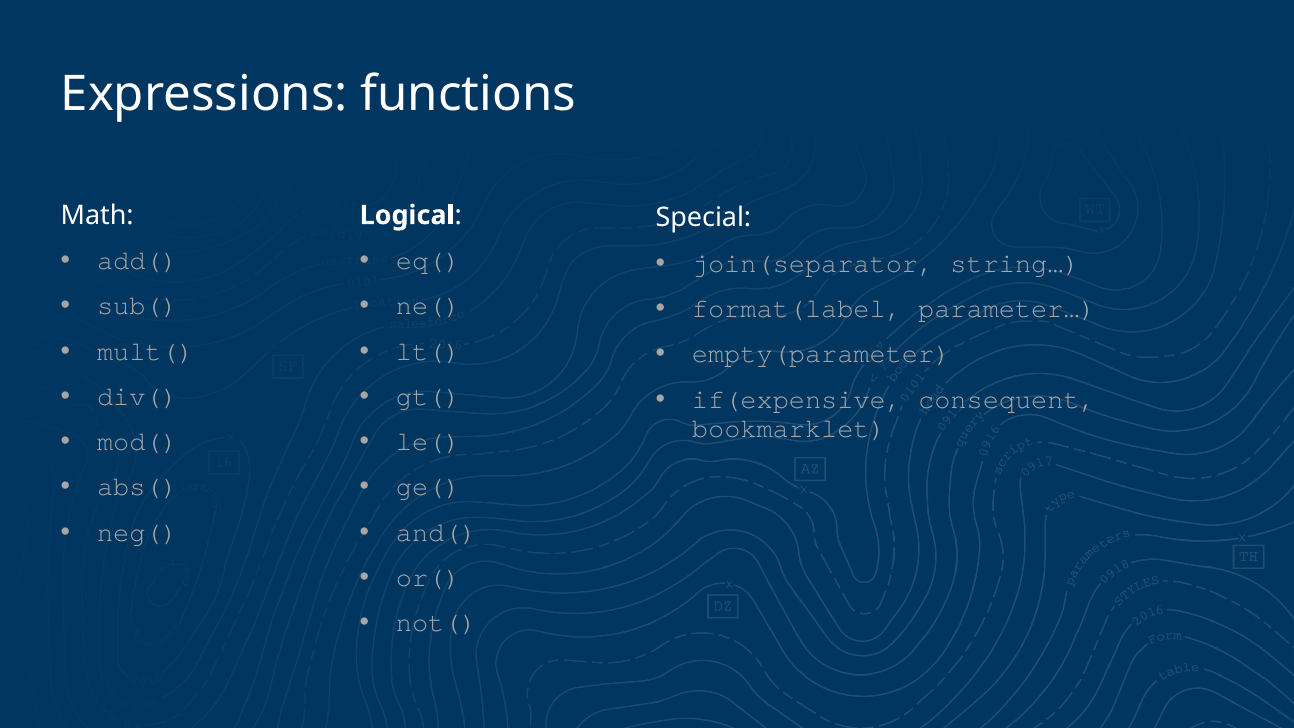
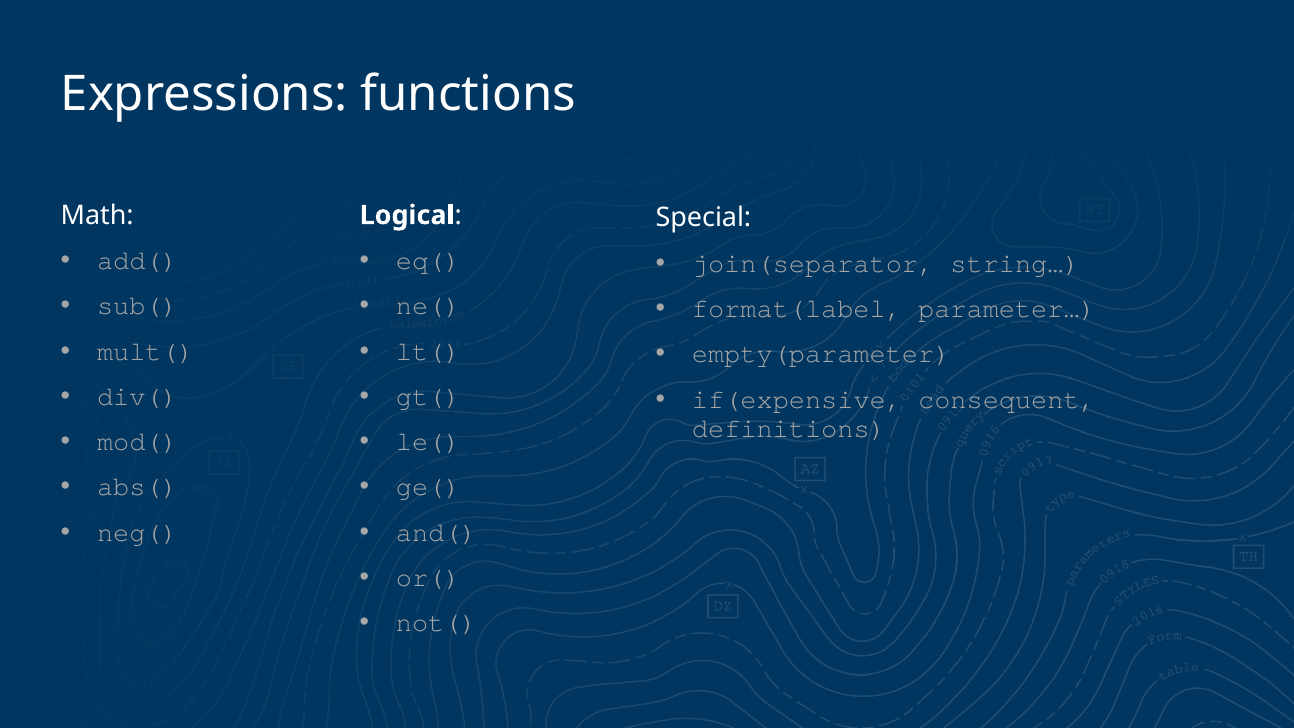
bookmarklet: bookmarklet -> definitions
